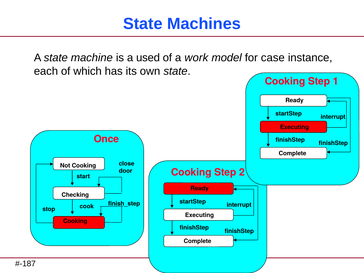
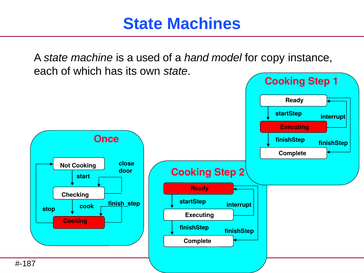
work: work -> hand
case: case -> copy
